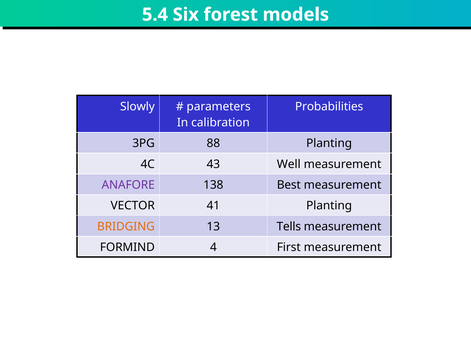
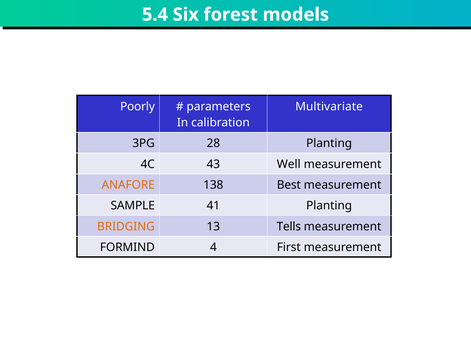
Slowly: Slowly -> Poorly
Probabilities: Probabilities -> Multivariate
88: 88 -> 28
ANAFORE colour: purple -> orange
VECTOR: VECTOR -> SAMPLE
